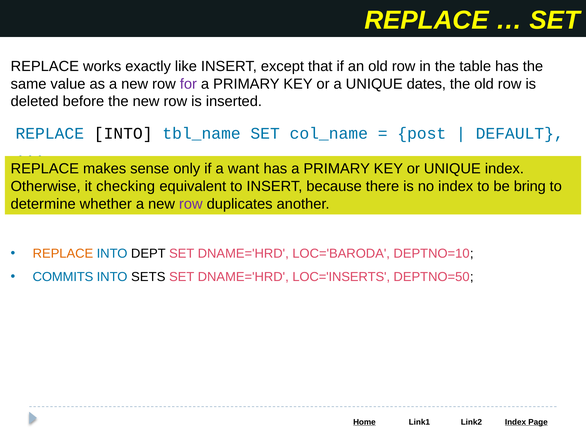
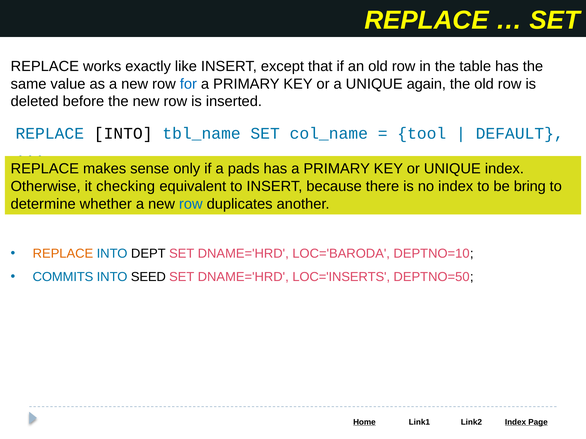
for colour: purple -> blue
dates: dates -> again
post: post -> tool
want: want -> pads
row at (191, 204) colour: purple -> blue
SETS: SETS -> SEED
